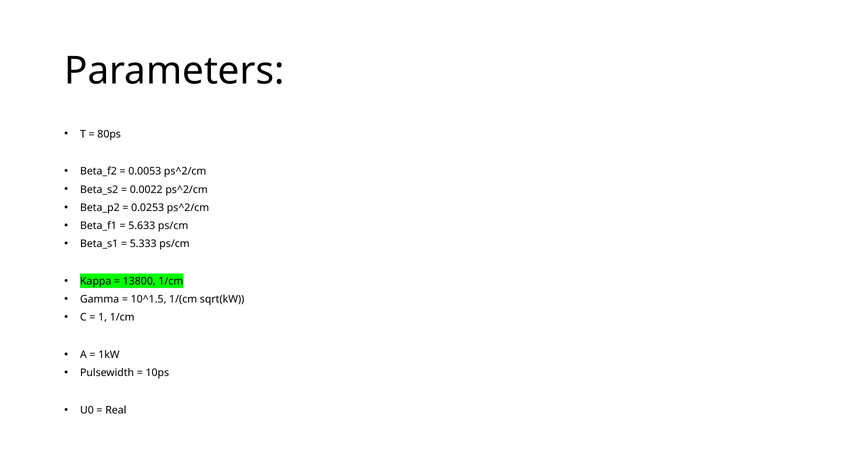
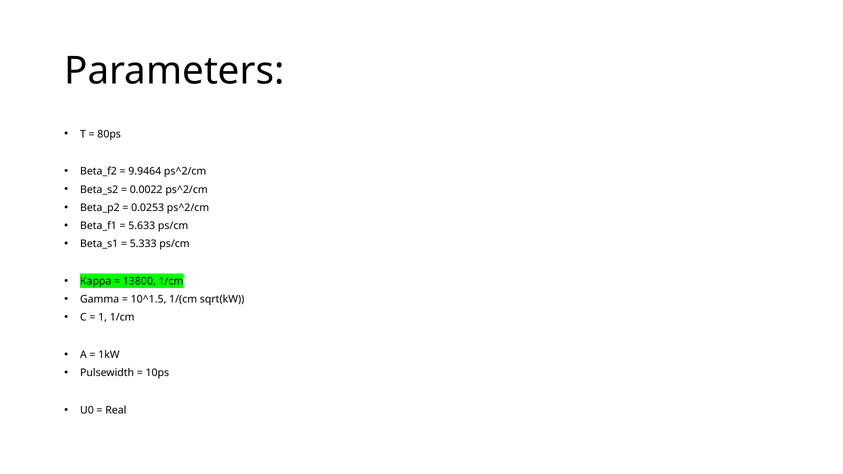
0.0053: 0.0053 -> 9.9464
